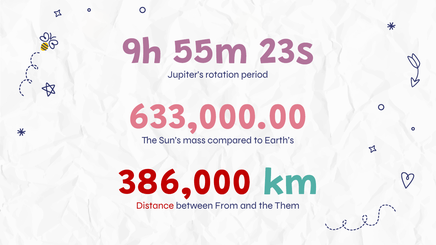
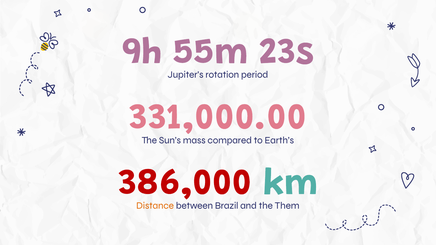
633,000.00: 633,000.00 -> 331,000.00
Distance colour: red -> orange
From: From -> Brazil
